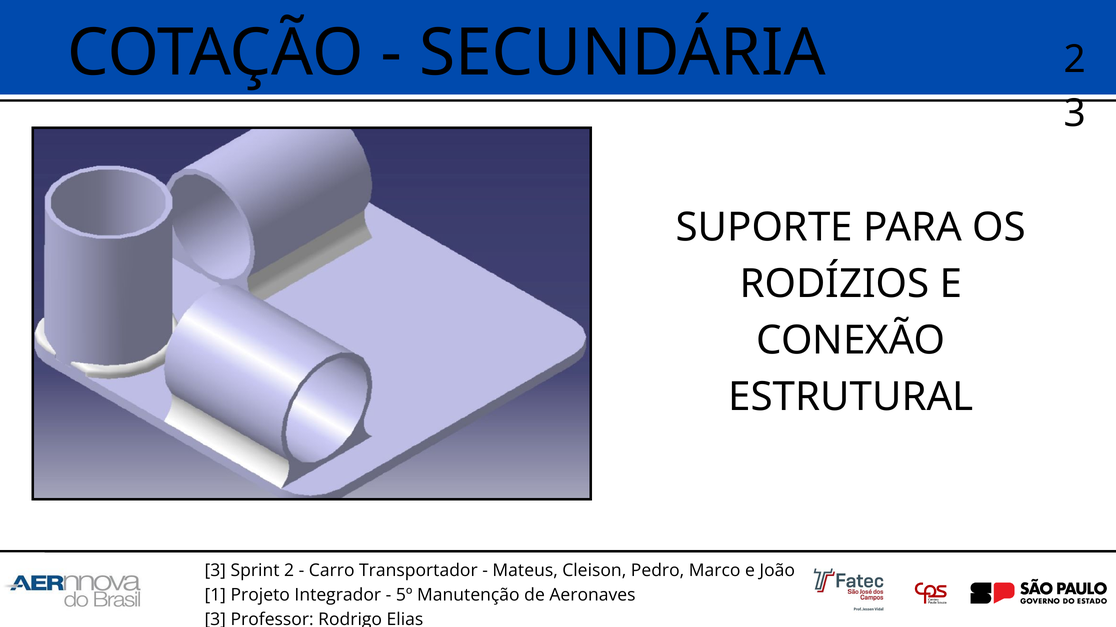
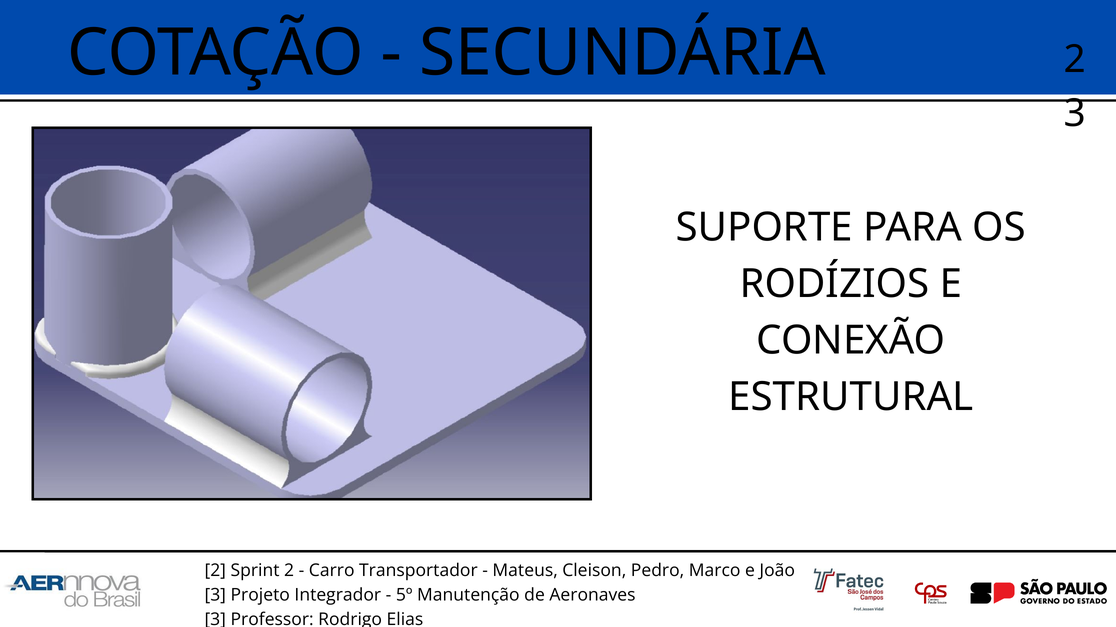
3 at (215, 571): 3 -> 2
1 at (215, 596): 1 -> 3
